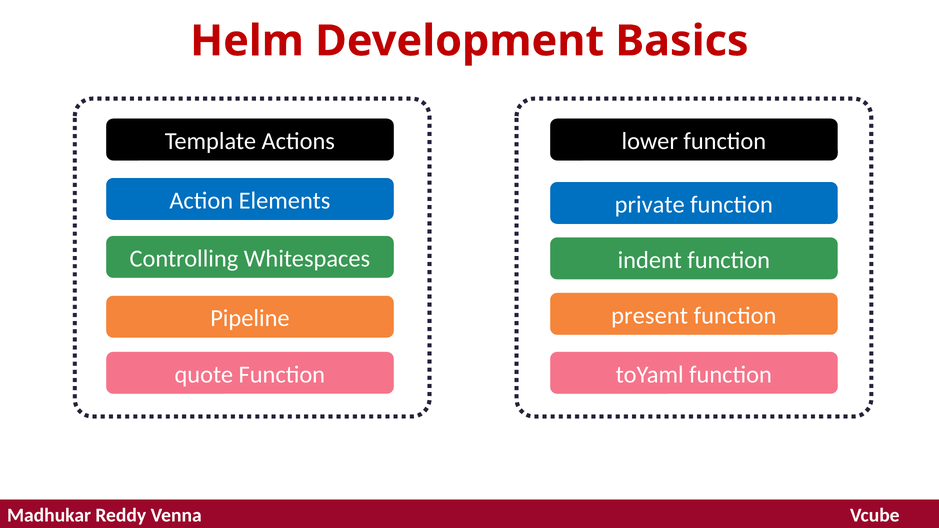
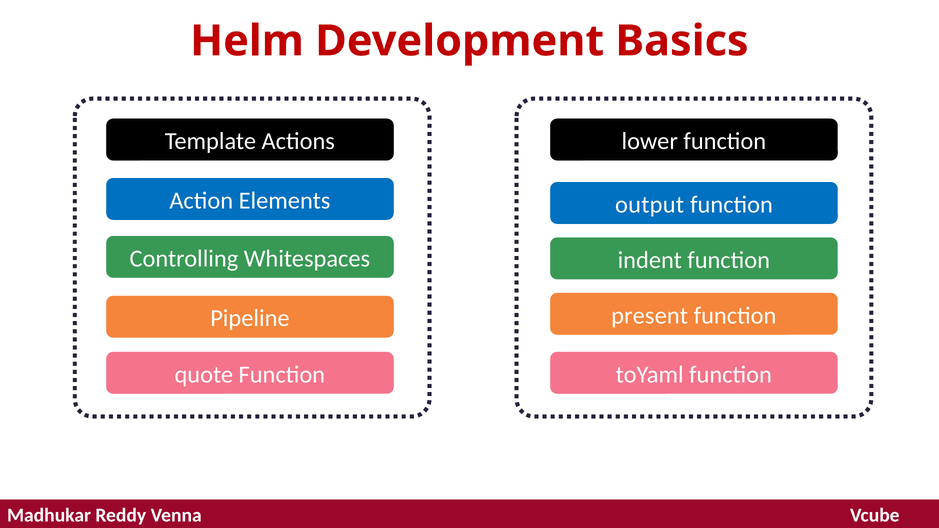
private: private -> output
